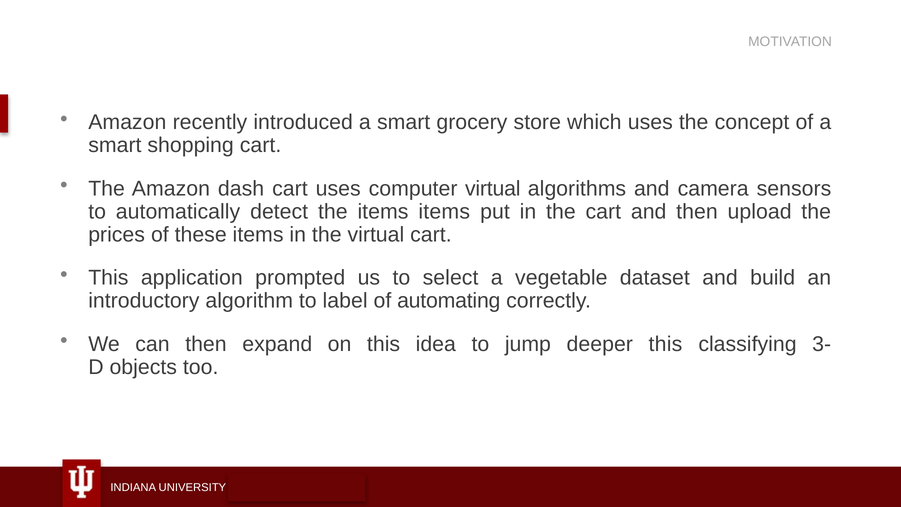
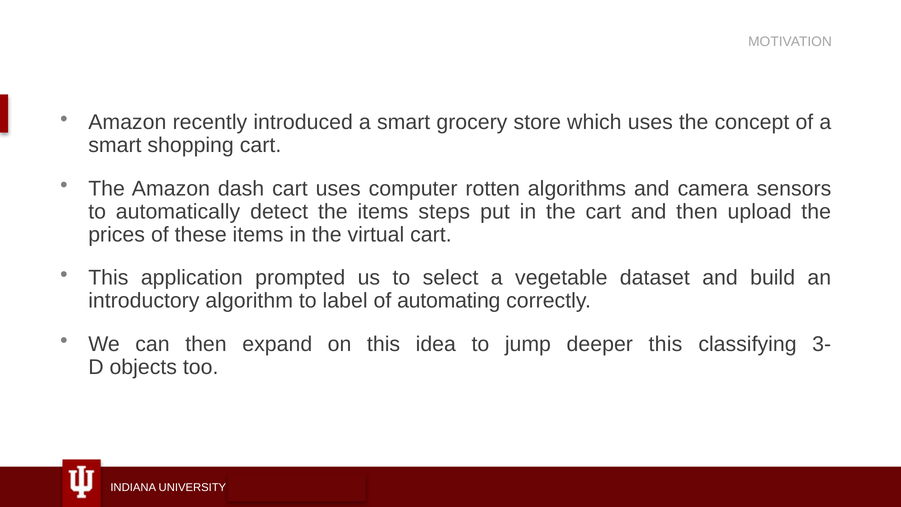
computer virtual: virtual -> rotten
items items: items -> steps
